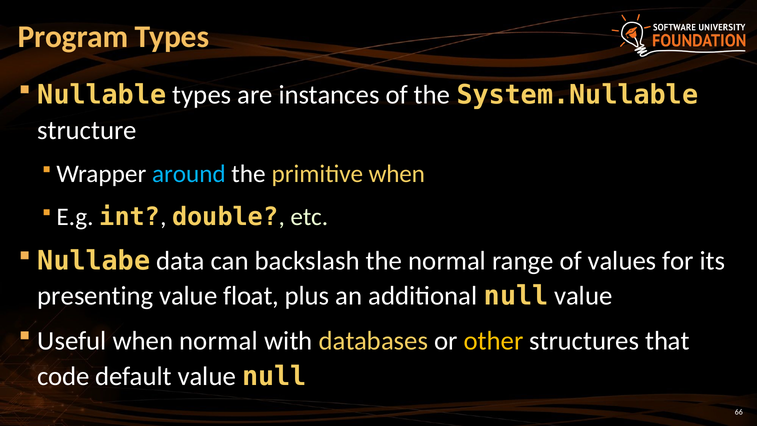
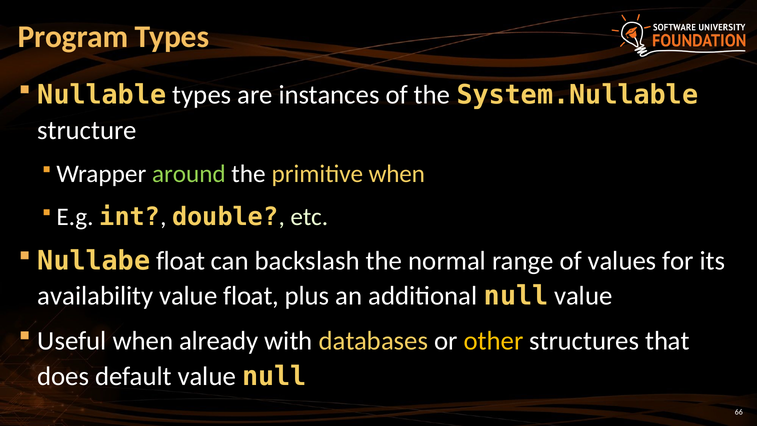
around colour: light blue -> light green
Nullabe data: data -> float
presenting: presenting -> availability
when normal: normal -> already
code: code -> does
